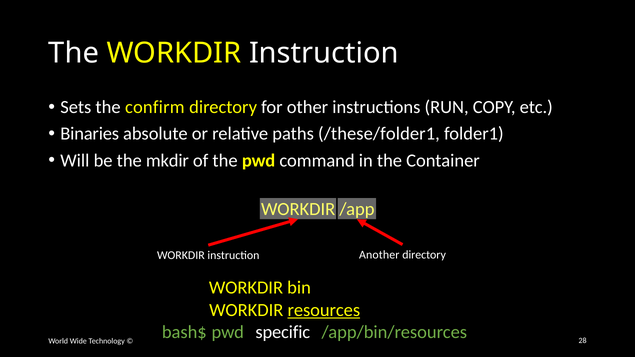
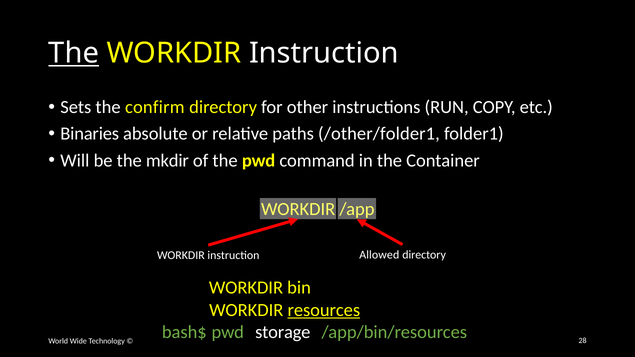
The at (74, 53) underline: none -> present
/these/folder1: /these/folder1 -> /other/folder1
Another: Another -> Allowed
specific: specific -> storage
